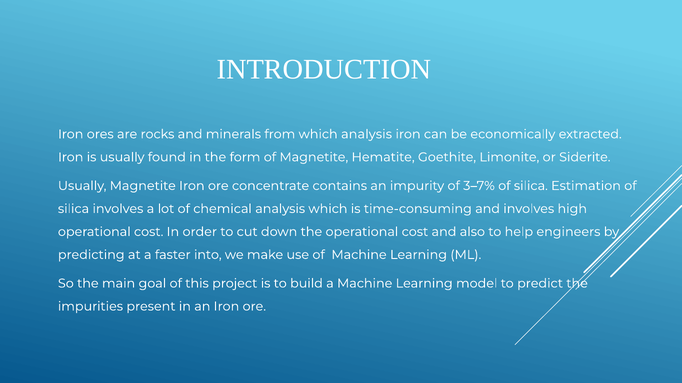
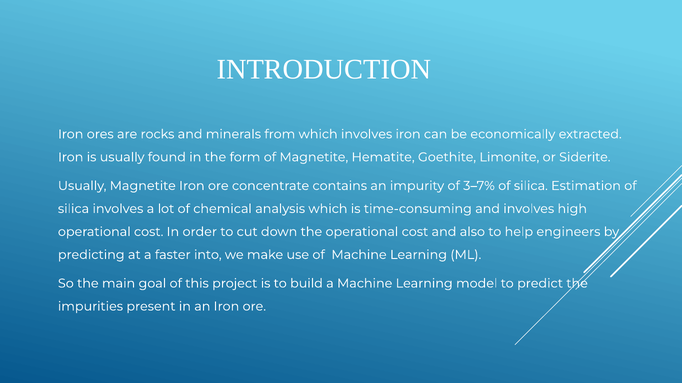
which analysis: analysis -> involves
